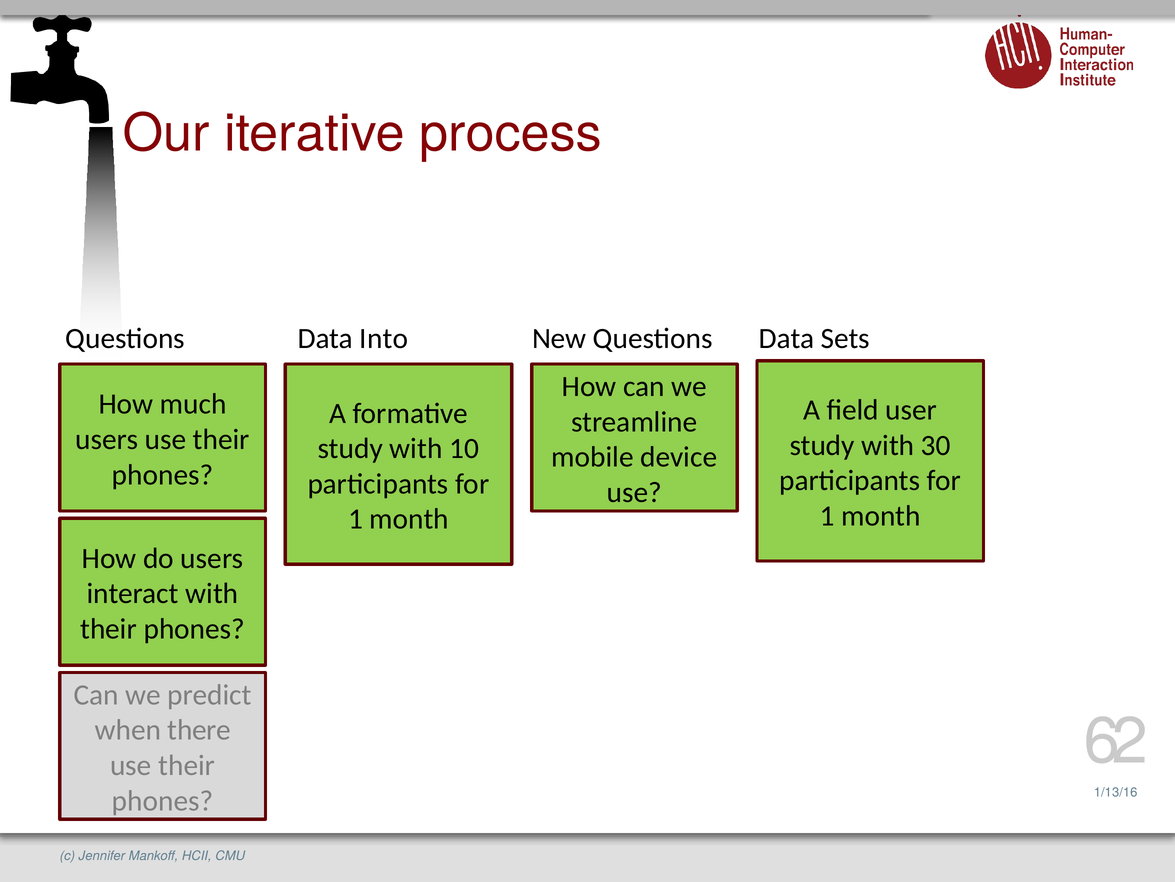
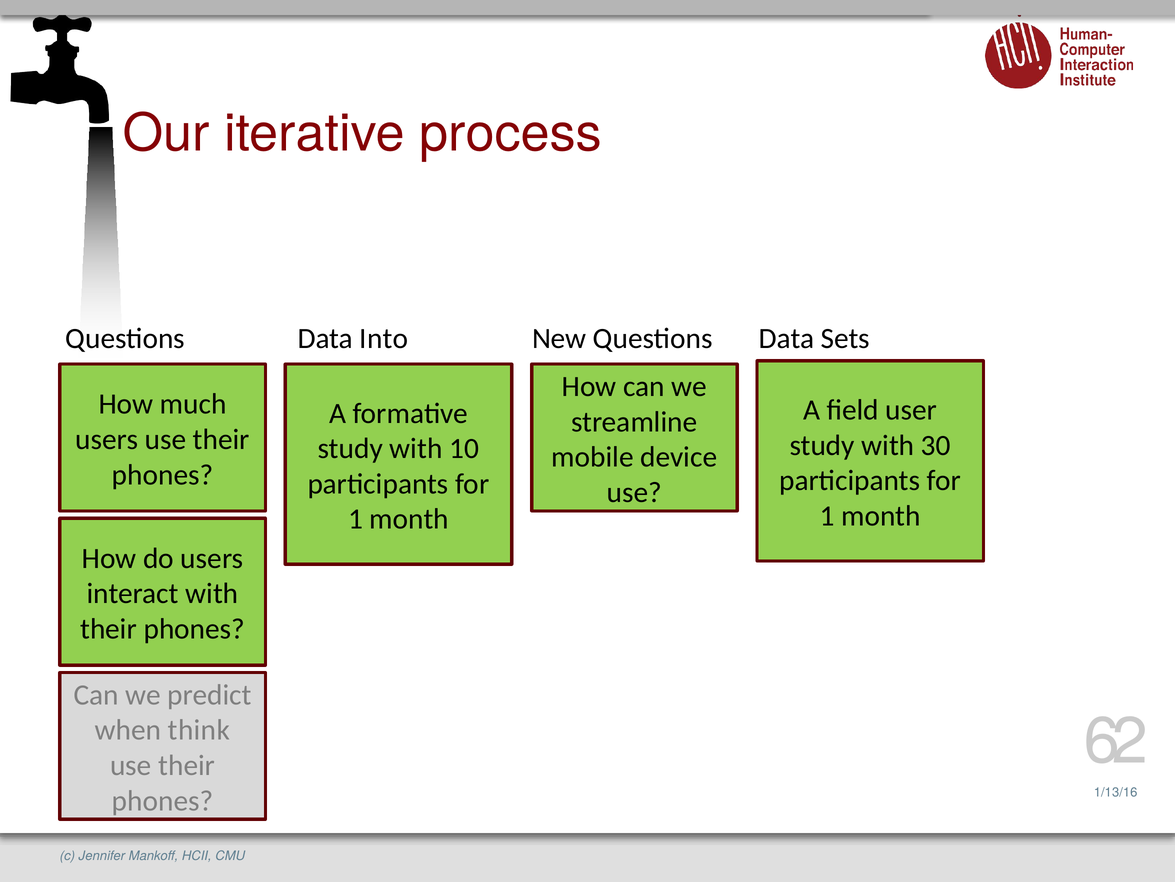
there: there -> think
